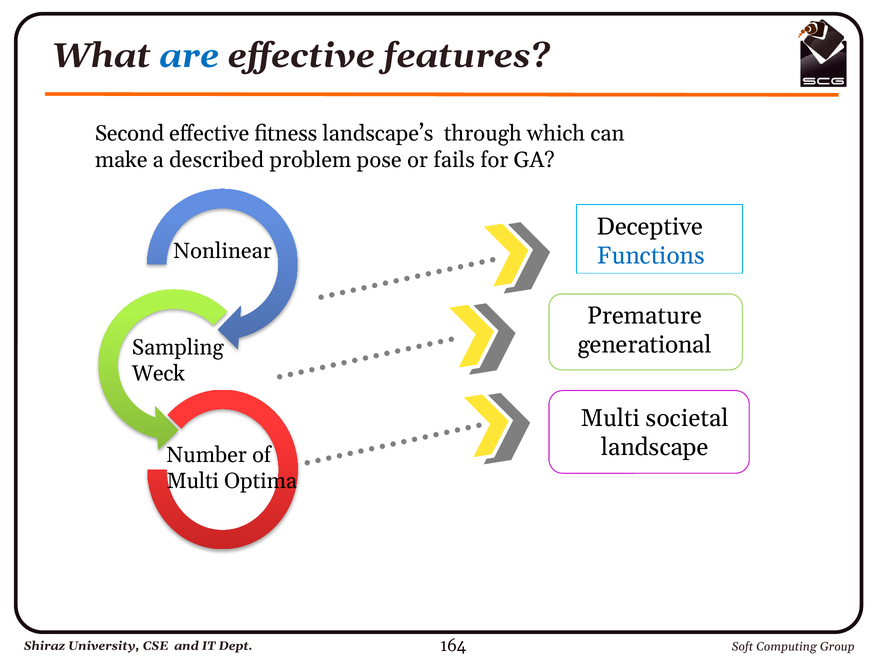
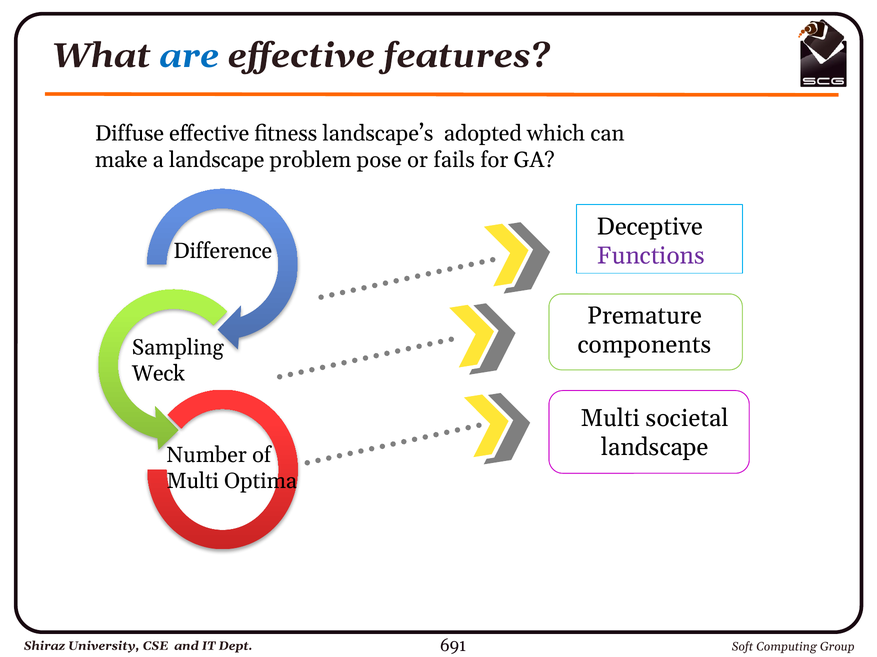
Second: Second -> Diffuse
through: through -> adopted
a described: described -> landscape
Nonlinear: Nonlinear -> Difference
Functions colour: blue -> purple
generational: generational -> components
164: 164 -> 691
